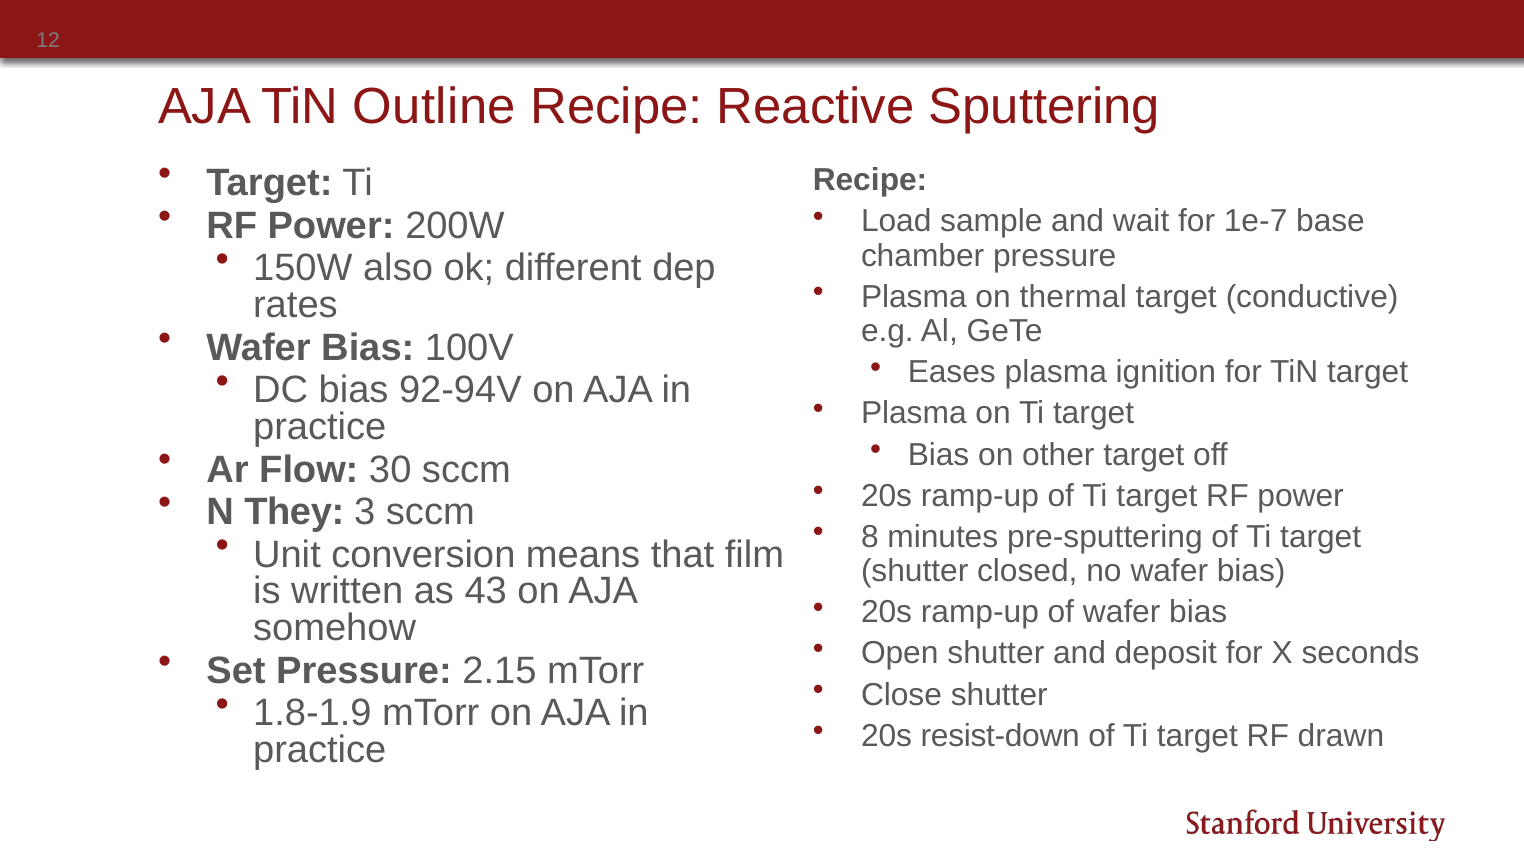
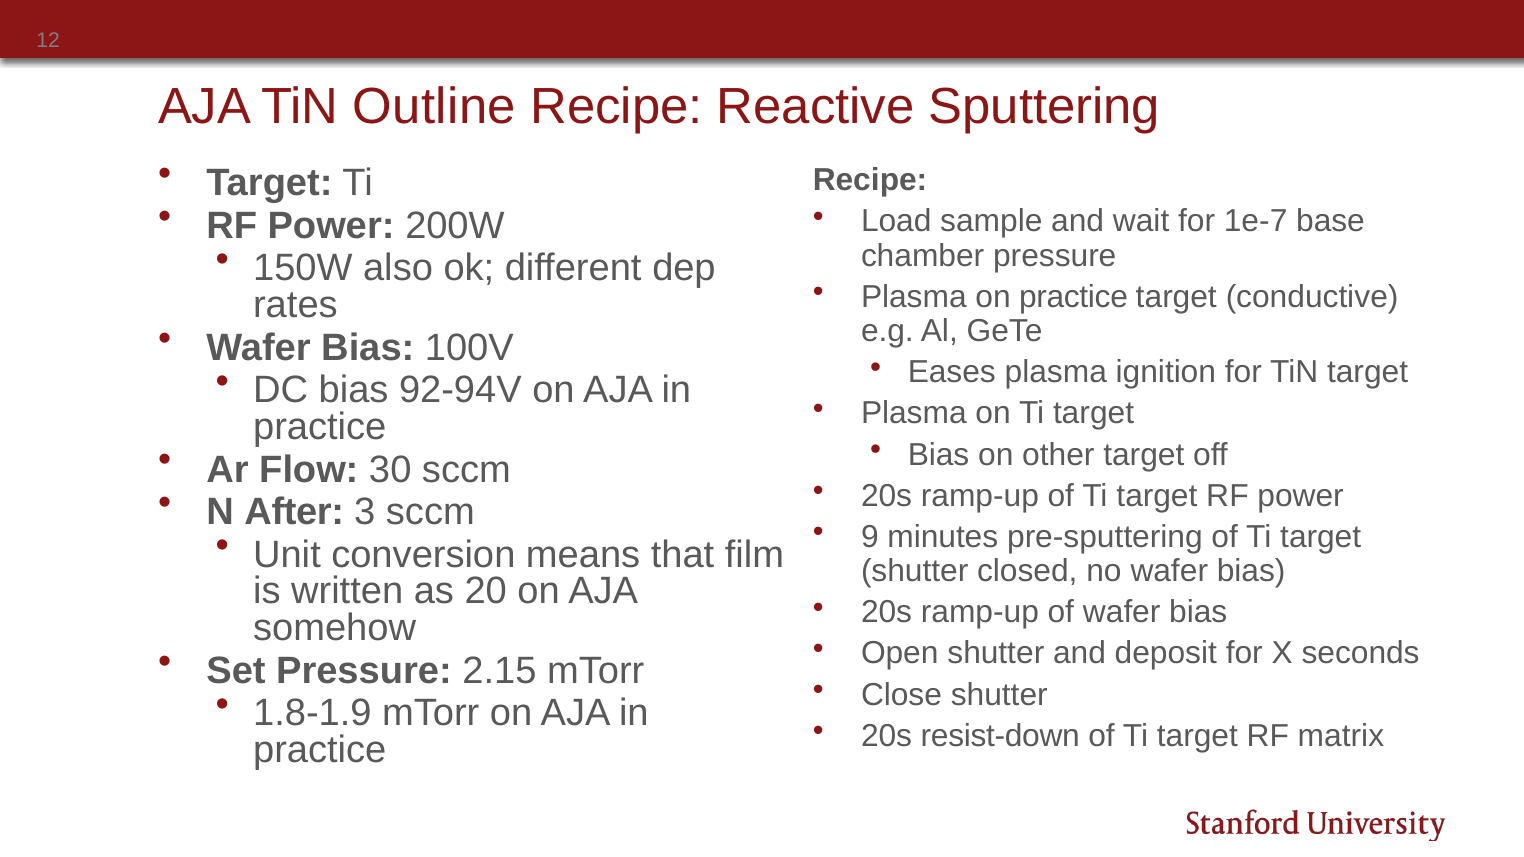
on thermal: thermal -> practice
They: They -> After
8: 8 -> 9
43: 43 -> 20
drawn: drawn -> matrix
